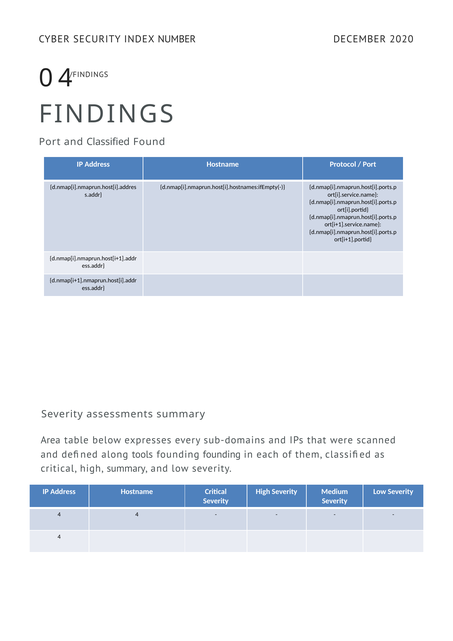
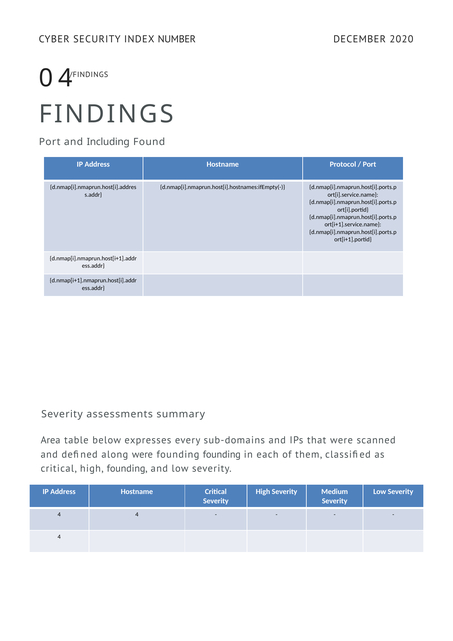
and Classified: Classified -> Including
along tools: tools -> were
high summary: summary -> founding
